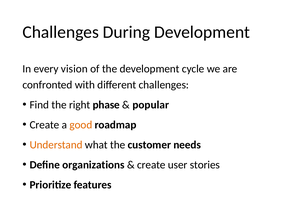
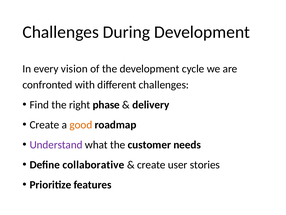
popular: popular -> delivery
Understand colour: orange -> purple
organizations: organizations -> collaborative
